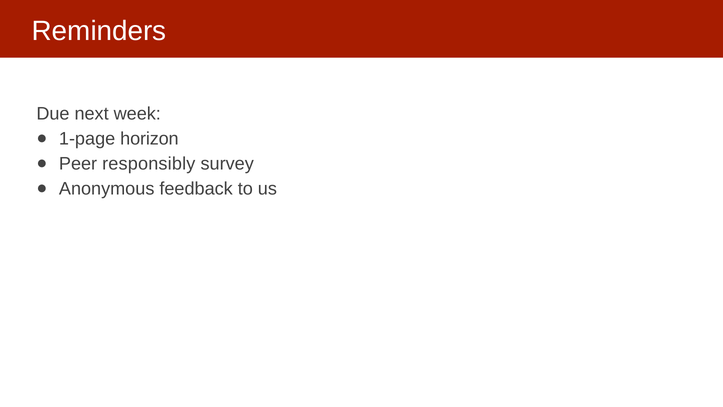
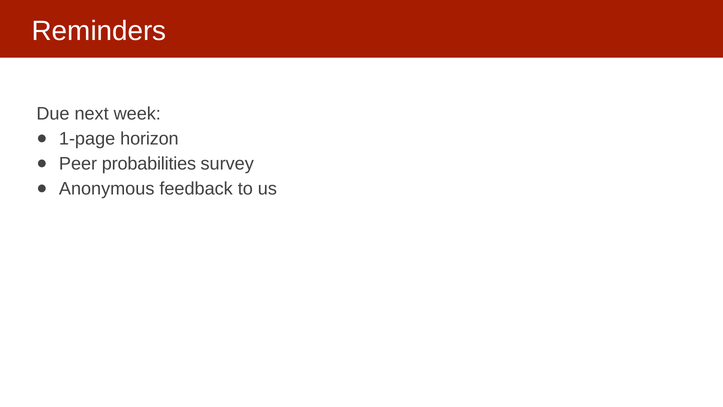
responsibly: responsibly -> probabilities
